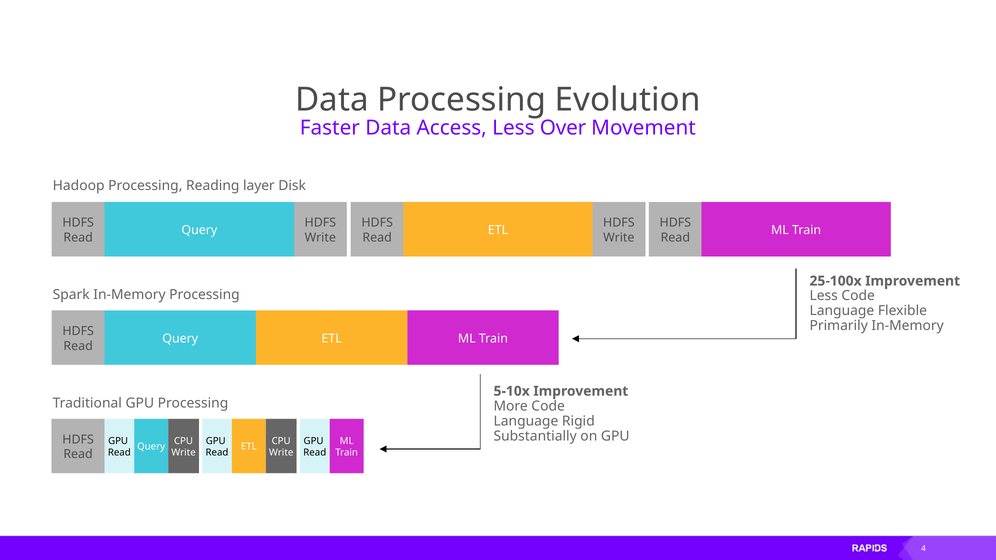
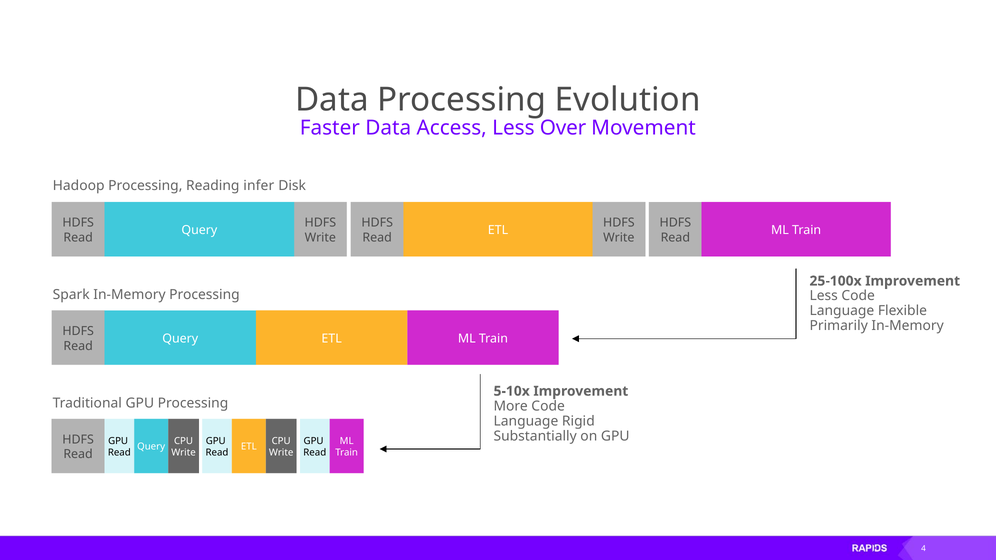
layer: layer -> infer
